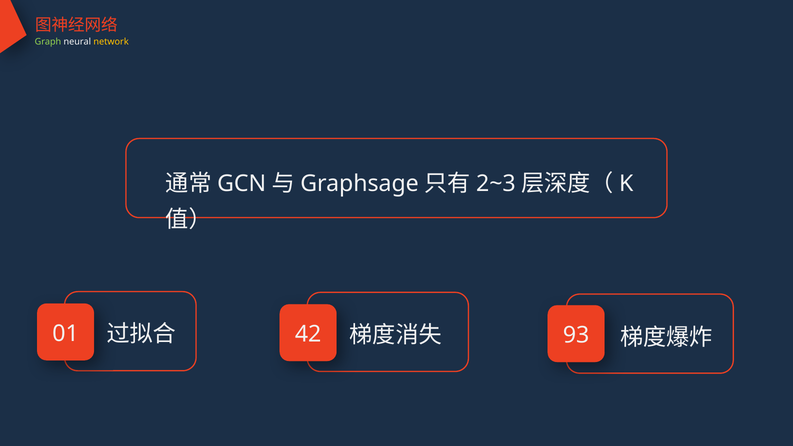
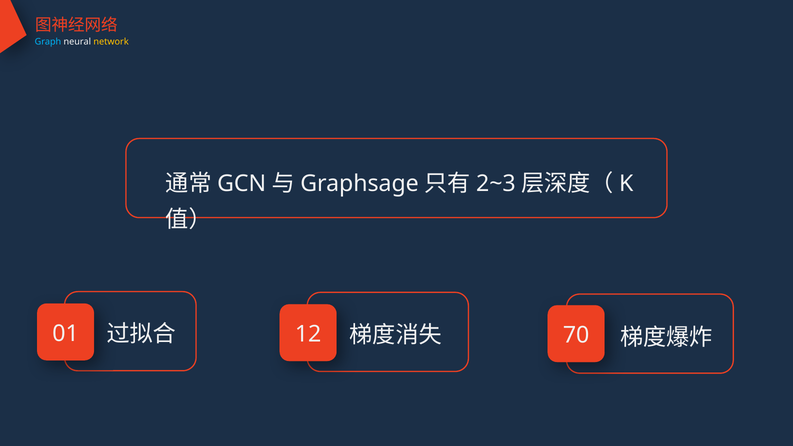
Graph colour: light green -> light blue
42: 42 -> 12
93: 93 -> 70
